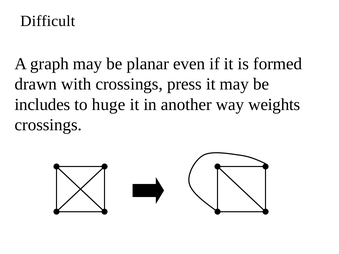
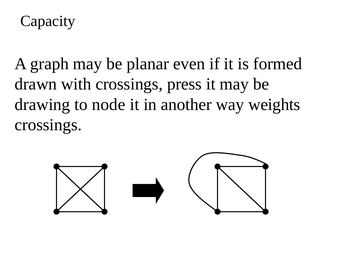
Difficult: Difficult -> Capacity
includes: includes -> drawing
huge: huge -> node
